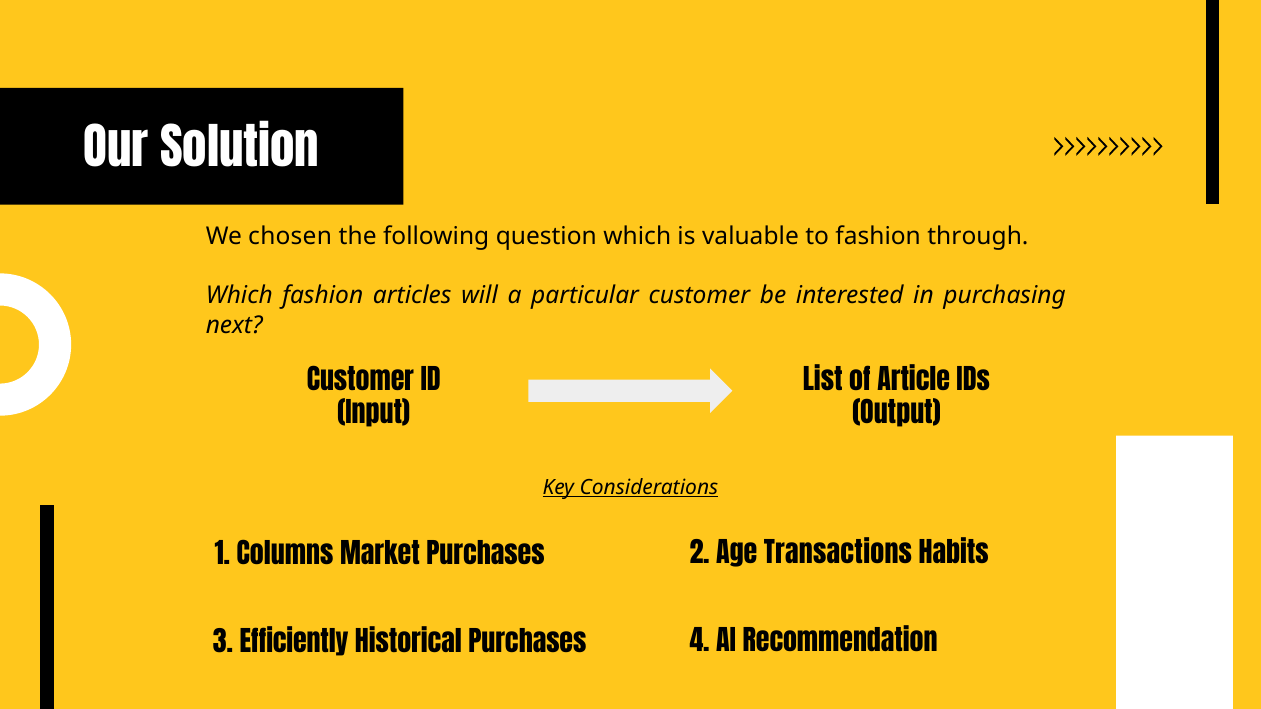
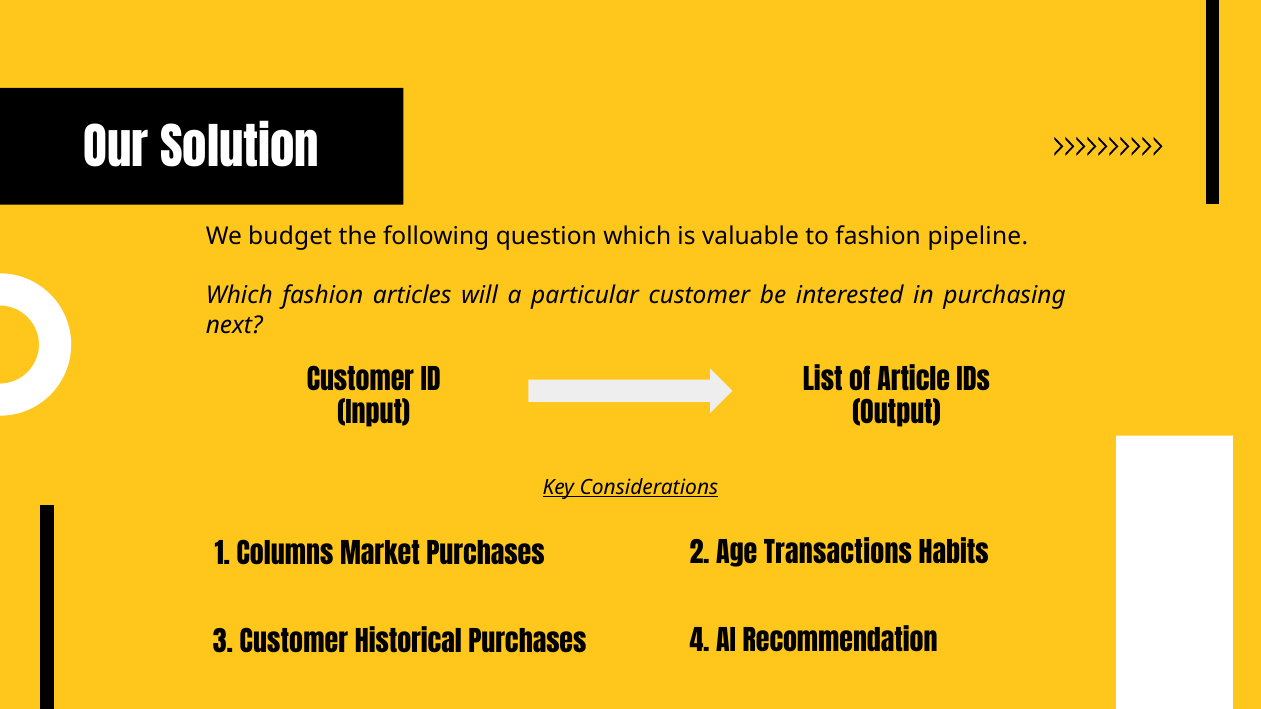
chosen: chosen -> budget
through: through -> pipeline
3 Efficiently: Efficiently -> Customer
